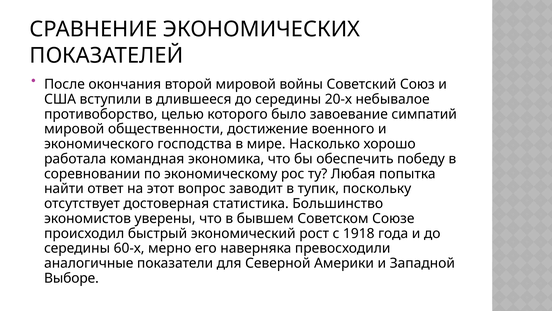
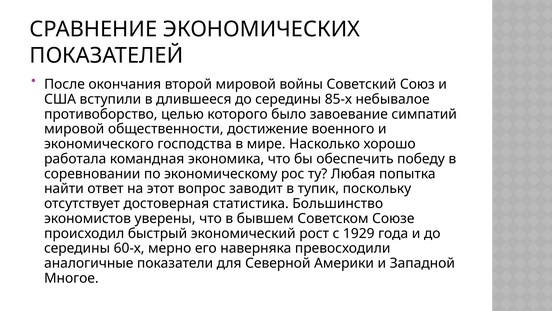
20-х: 20-х -> 85-х
1918: 1918 -> 1929
Выборе: Выборе -> Многое
